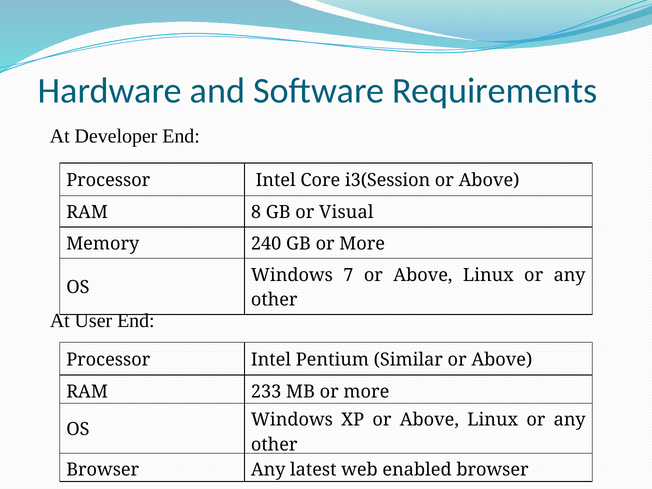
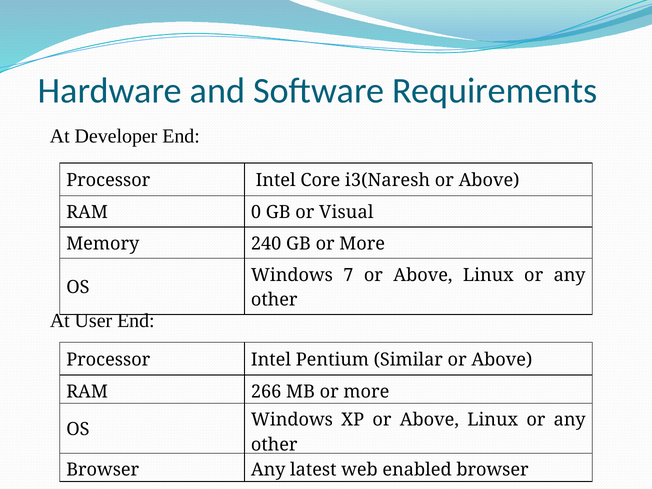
i3(Session: i3(Session -> i3(Naresh
8: 8 -> 0
233: 233 -> 266
